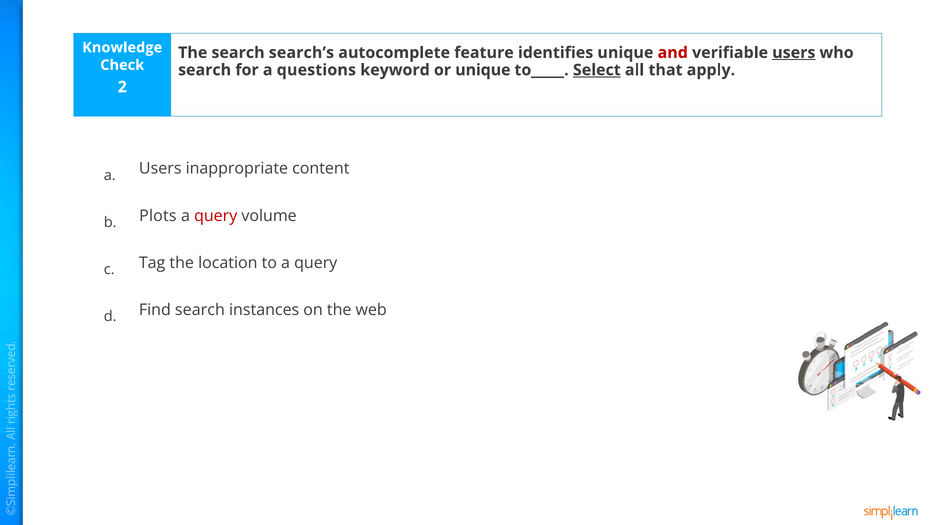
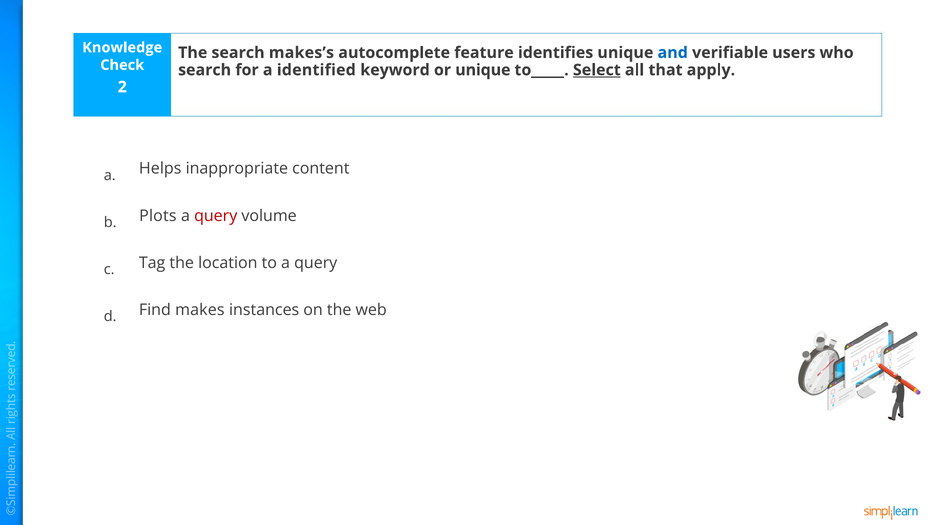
search’s: search’s -> makes’s
and colour: red -> blue
users at (794, 53) underline: present -> none
questions: questions -> identified
Users at (160, 169): Users -> Helps
Find search: search -> makes
